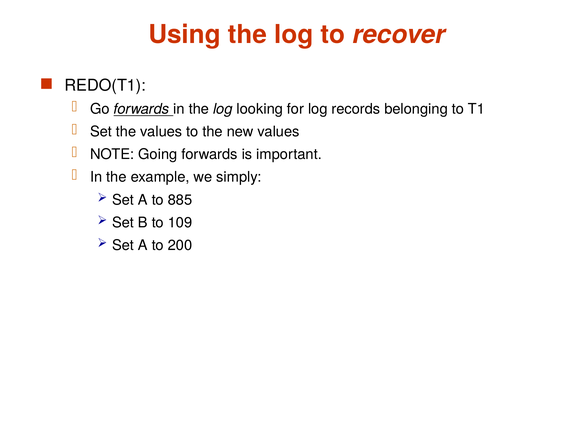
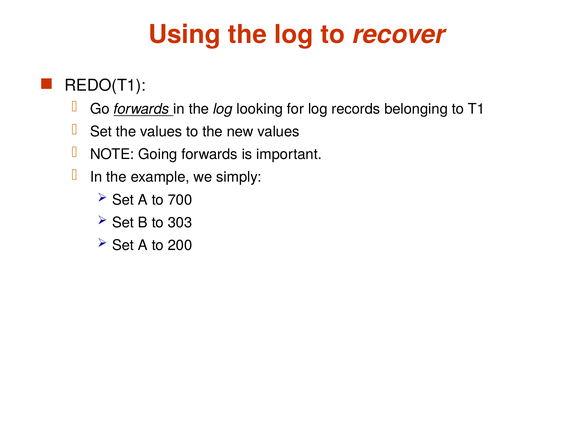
885: 885 -> 700
109: 109 -> 303
